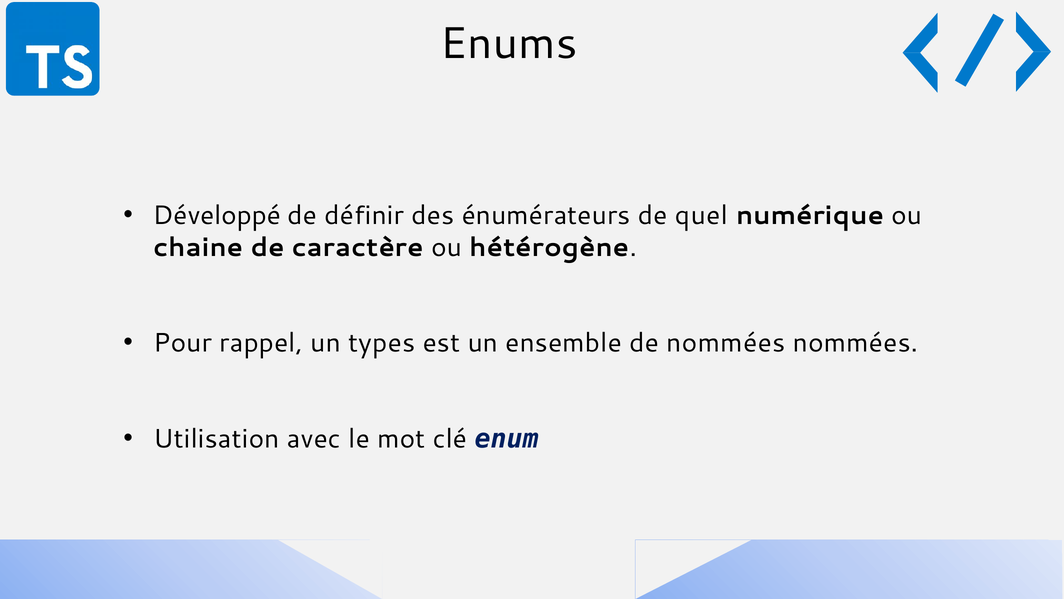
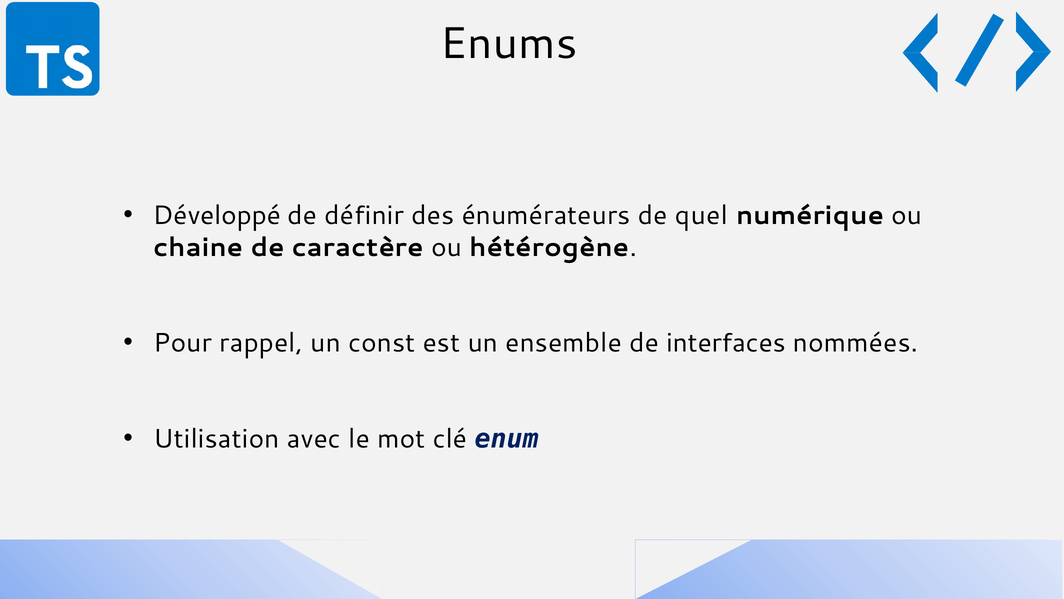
types: types -> const
de nommées: nommées -> interfaces
